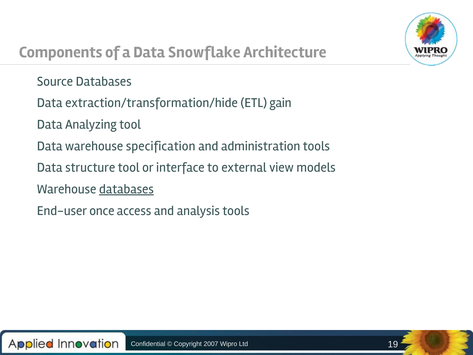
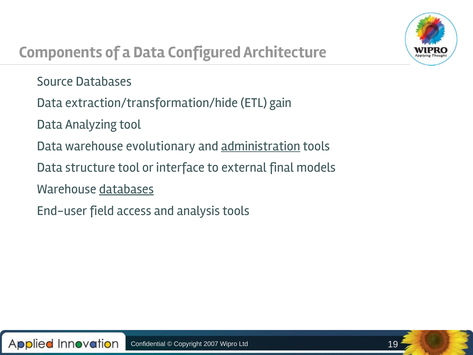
Snowflake: Snowflake -> Configured
specification: specification -> evolutionary
administration underline: none -> present
view: view -> final
once: once -> field
